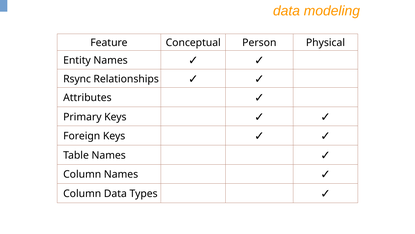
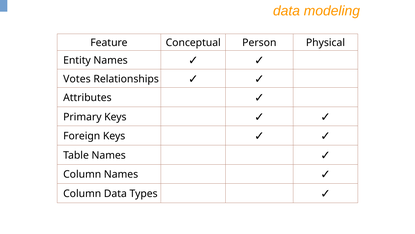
Rsync: Rsync -> Votes
